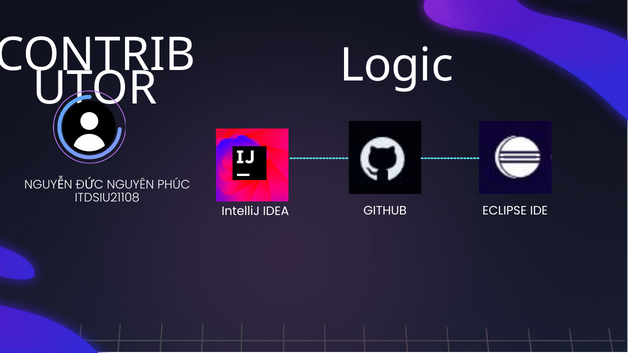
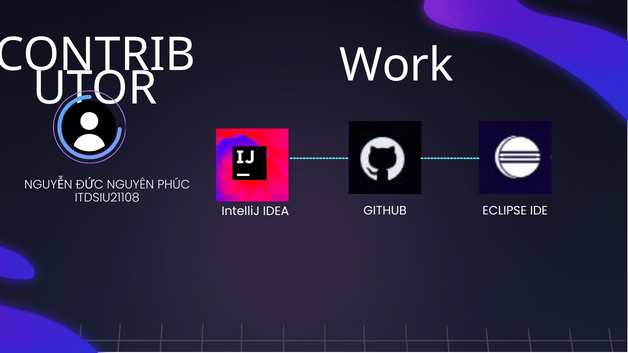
Logic: Logic -> Work
